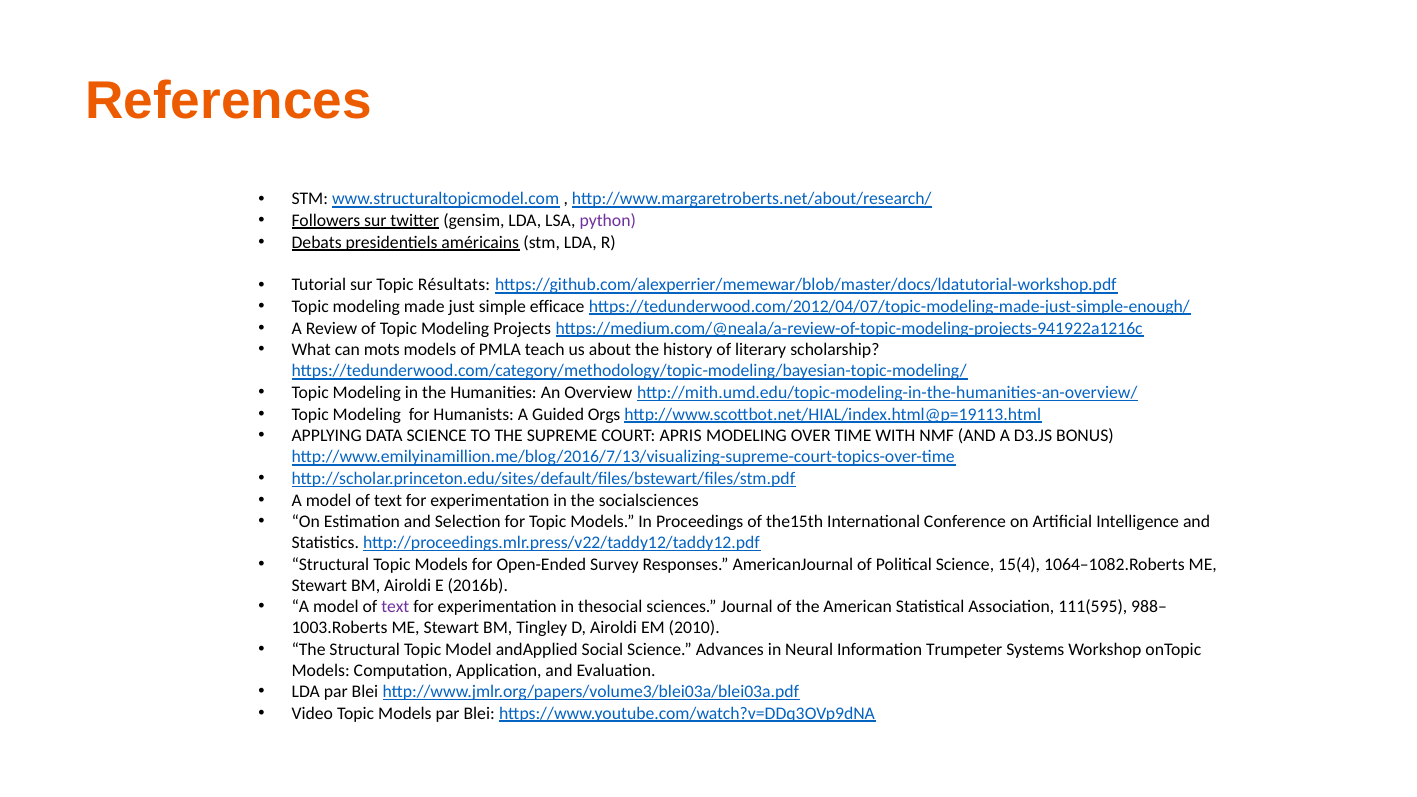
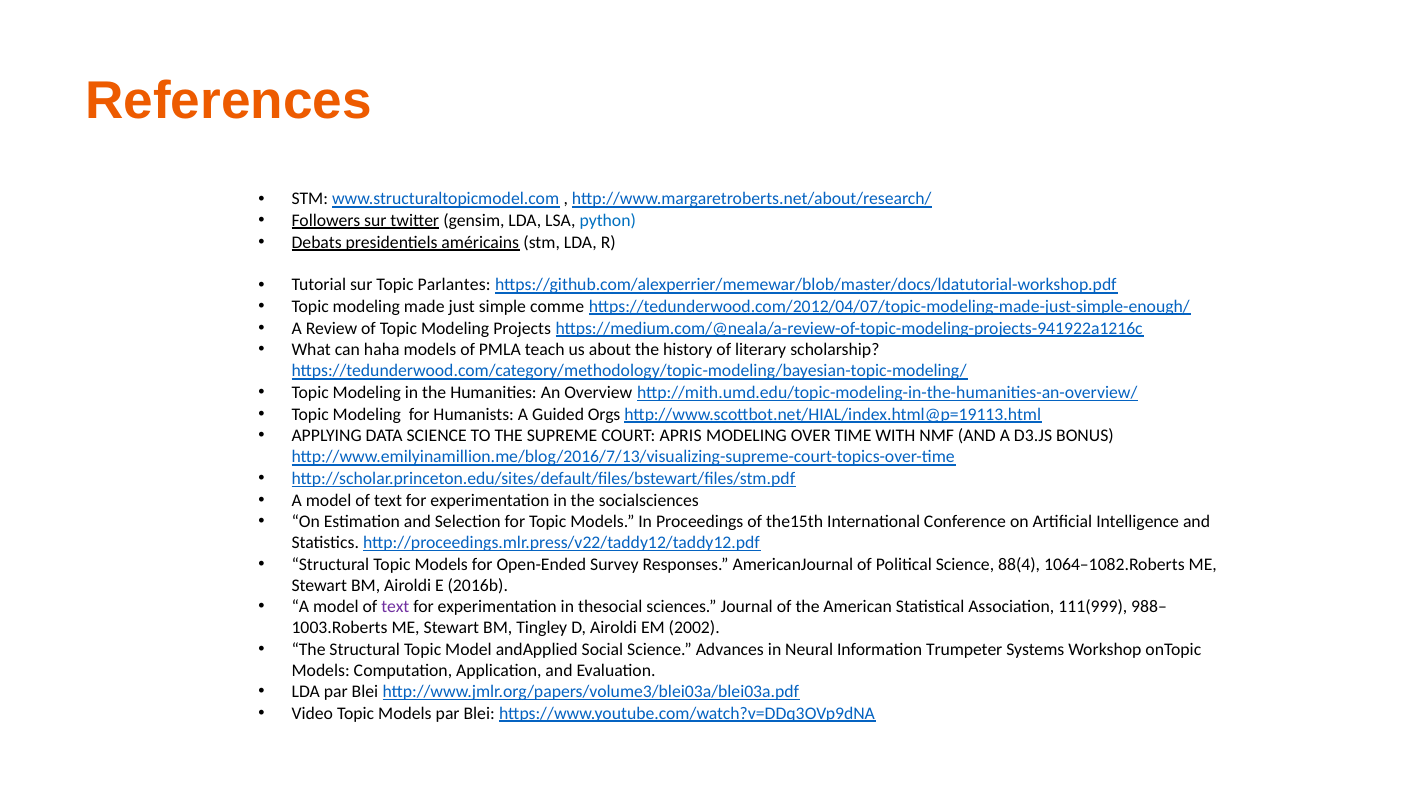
python colour: purple -> blue
Résultats: Résultats -> Parlantes
efficace: efficace -> comme
mots: mots -> haha
15(4: 15(4 -> 88(4
111(595: 111(595 -> 111(999
2010: 2010 -> 2002
